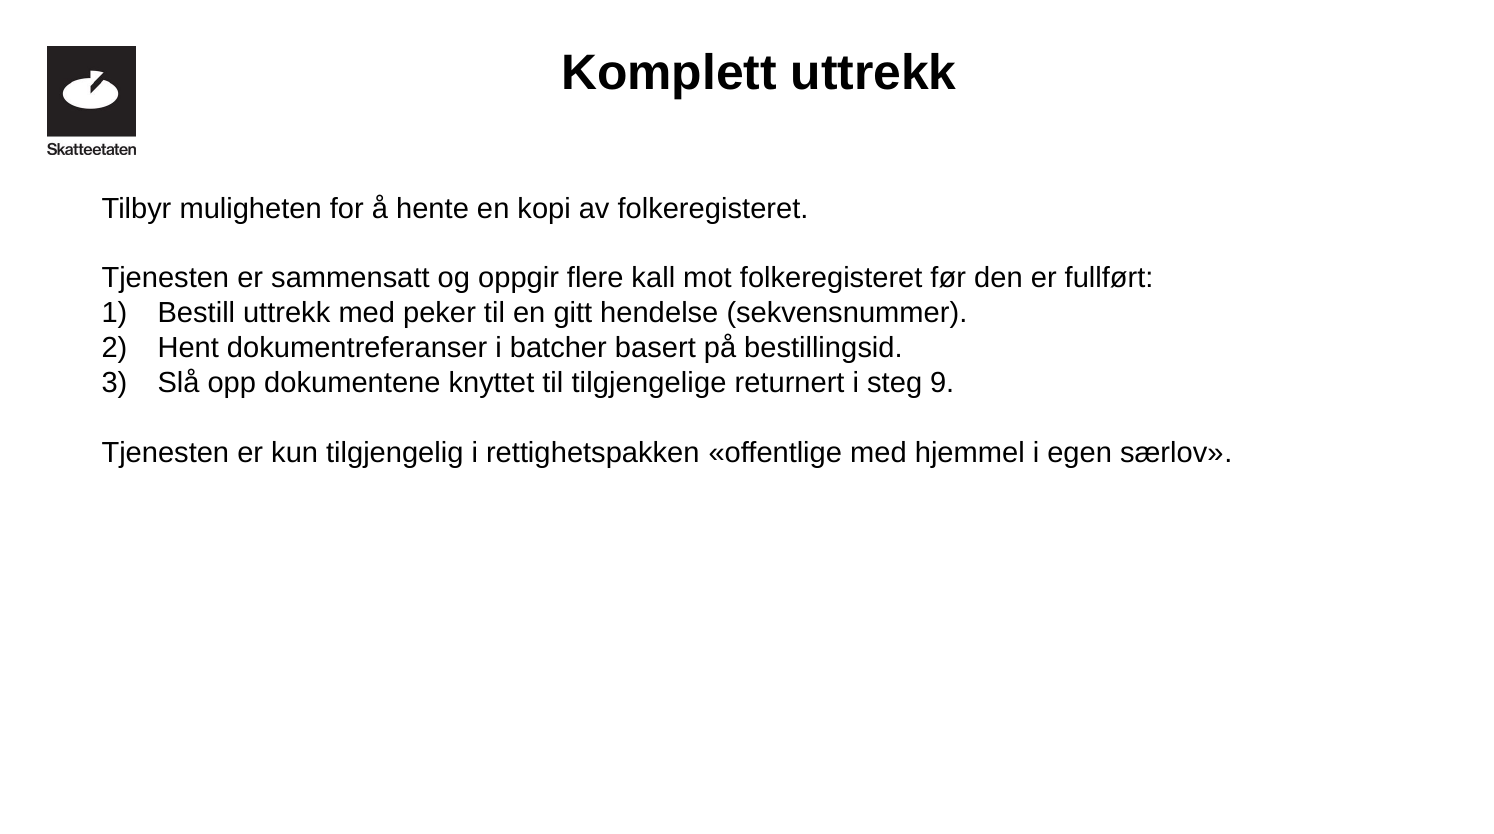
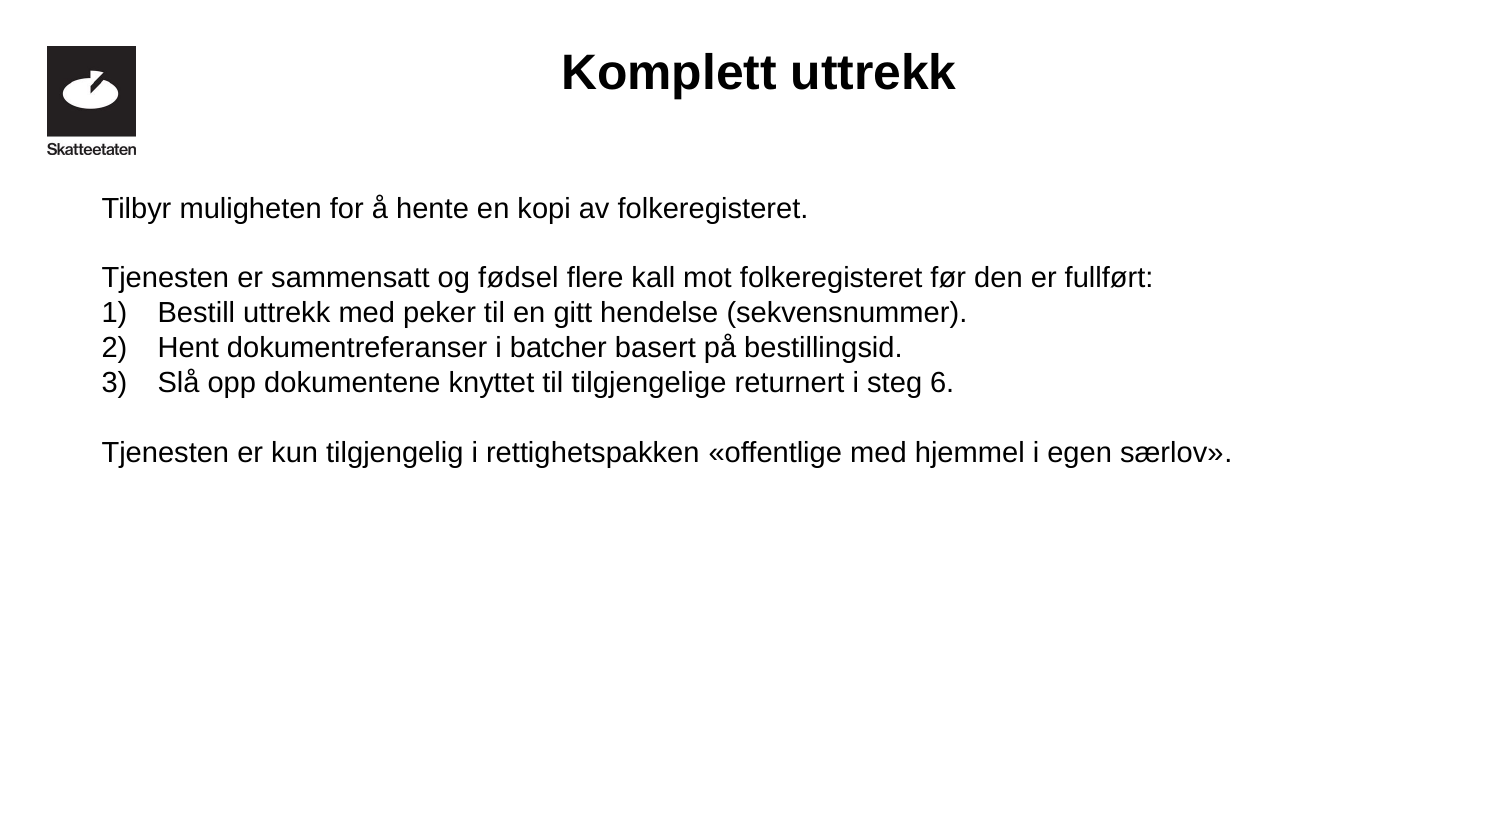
oppgir: oppgir -> fødsel
9: 9 -> 6
